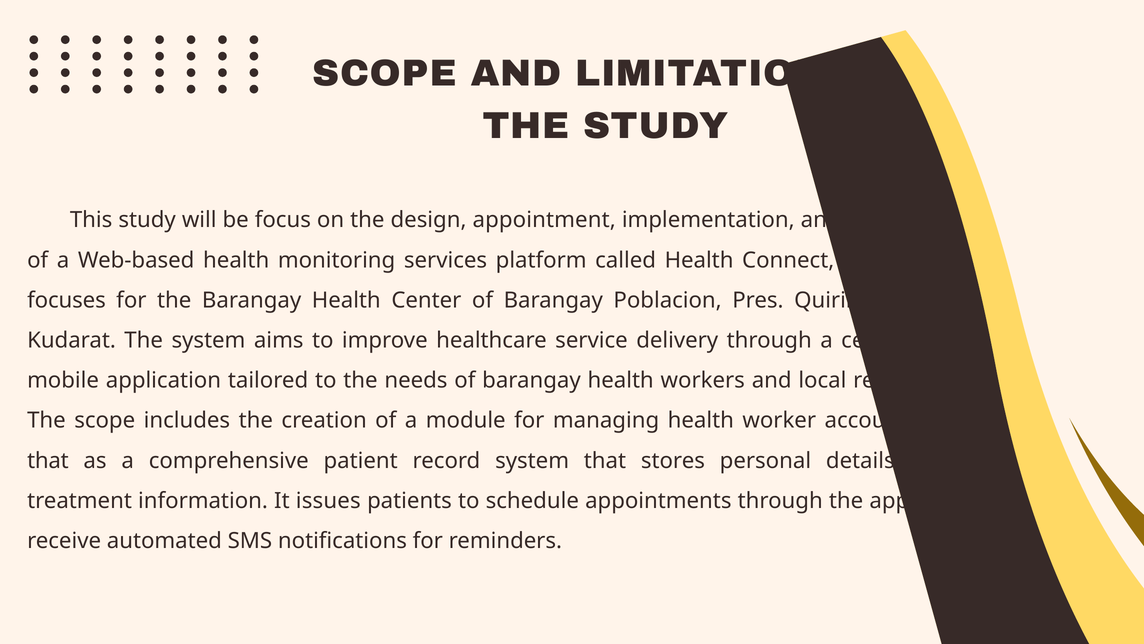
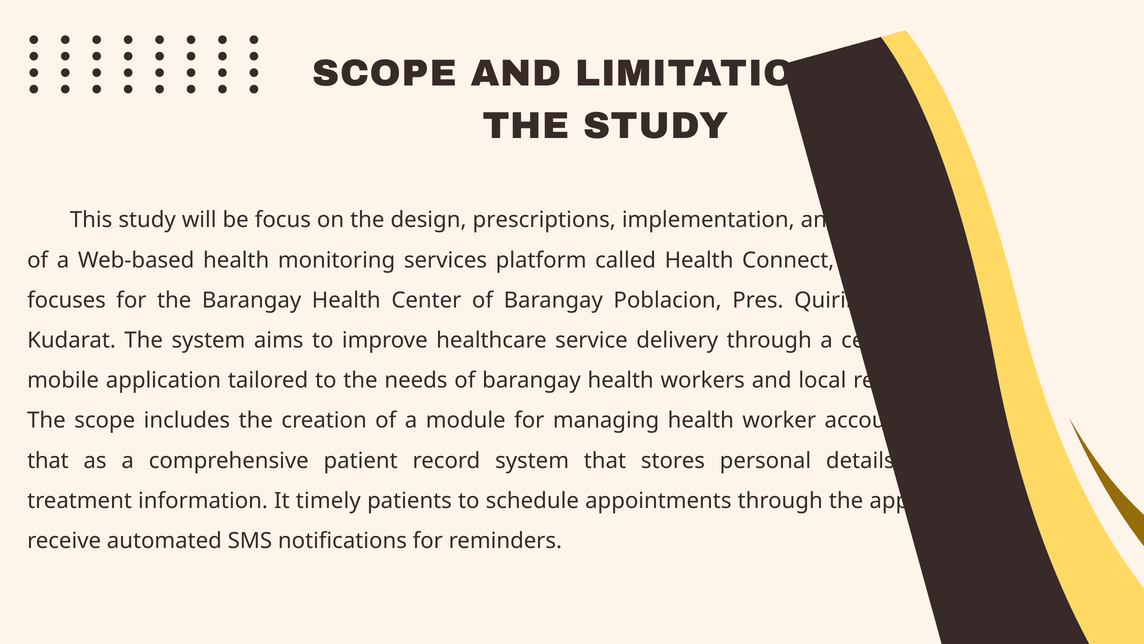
appointment: appointment -> prescriptions
issues: issues -> timely
